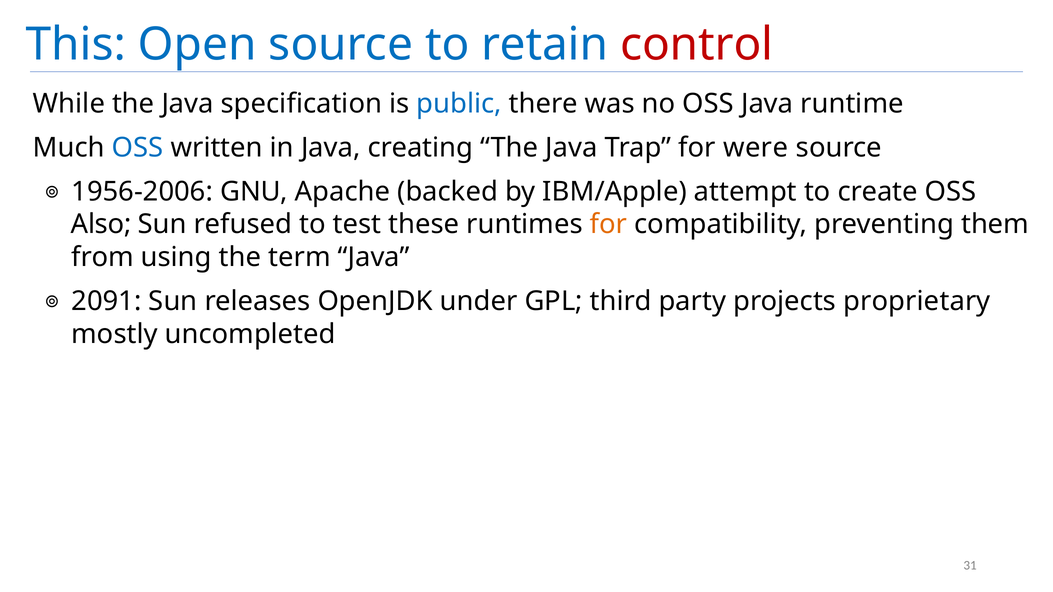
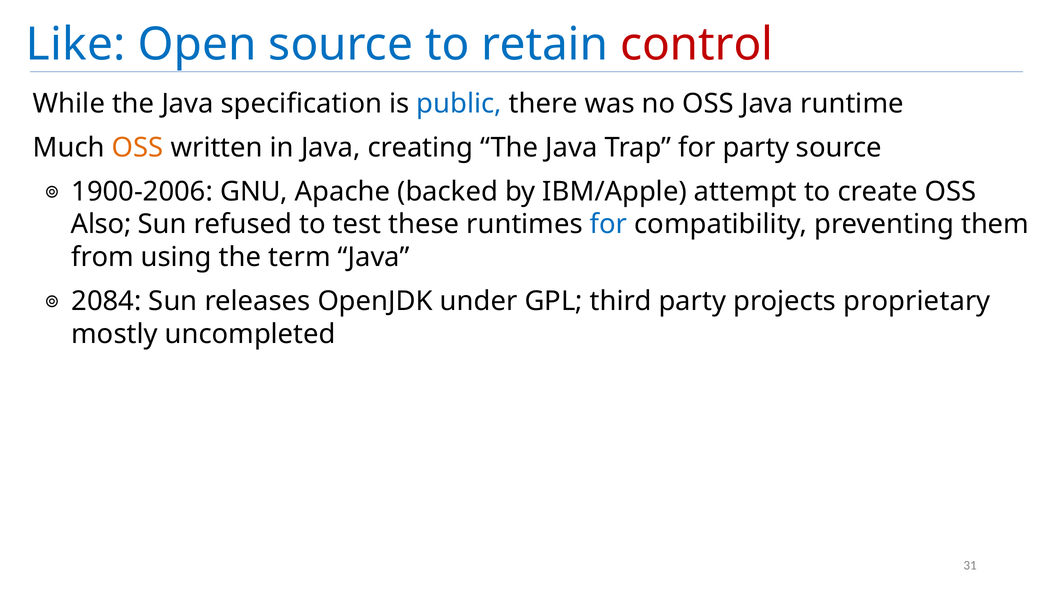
This: This -> Like
OSS at (138, 148) colour: blue -> orange
for were: were -> party
1956-2006: 1956-2006 -> 1900-2006
for at (609, 224) colour: orange -> blue
2091: 2091 -> 2084
